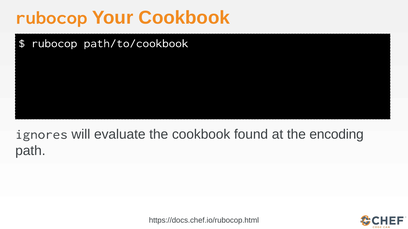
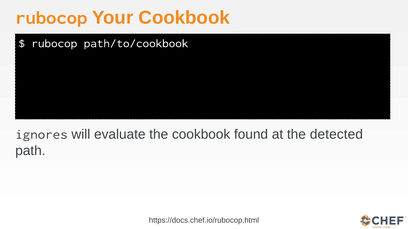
encoding: encoding -> detected
